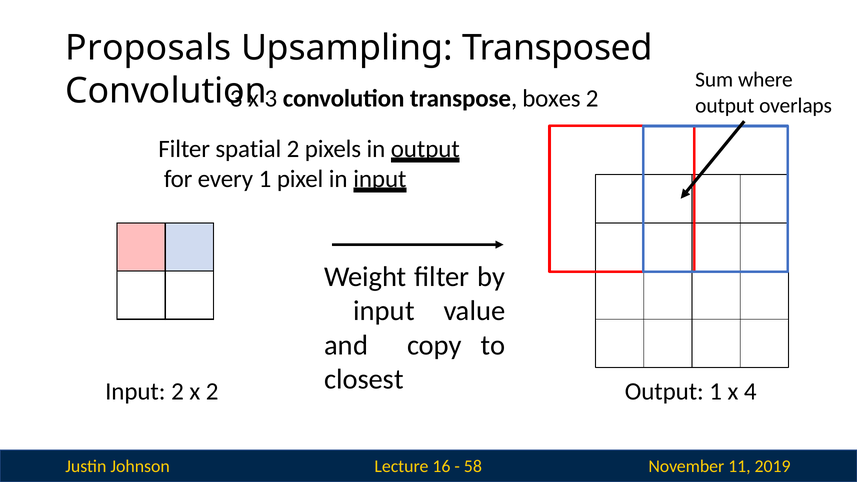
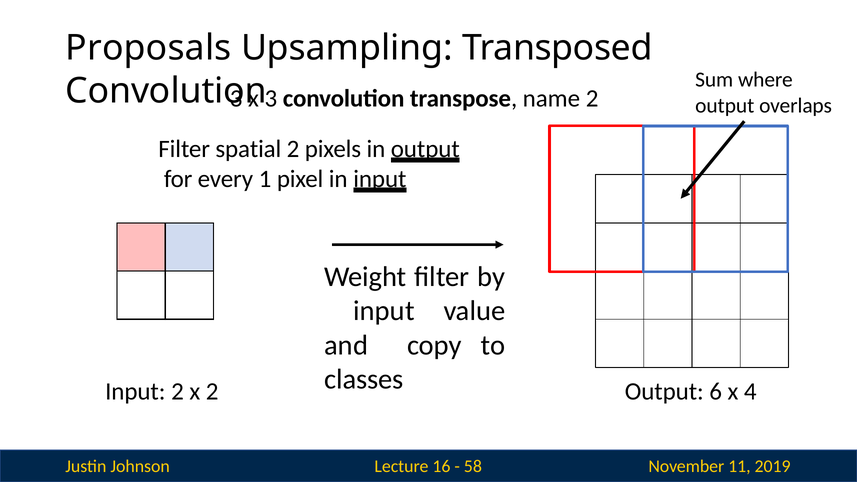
boxes: boxes -> name
closest: closest -> classes
Output 1: 1 -> 6
